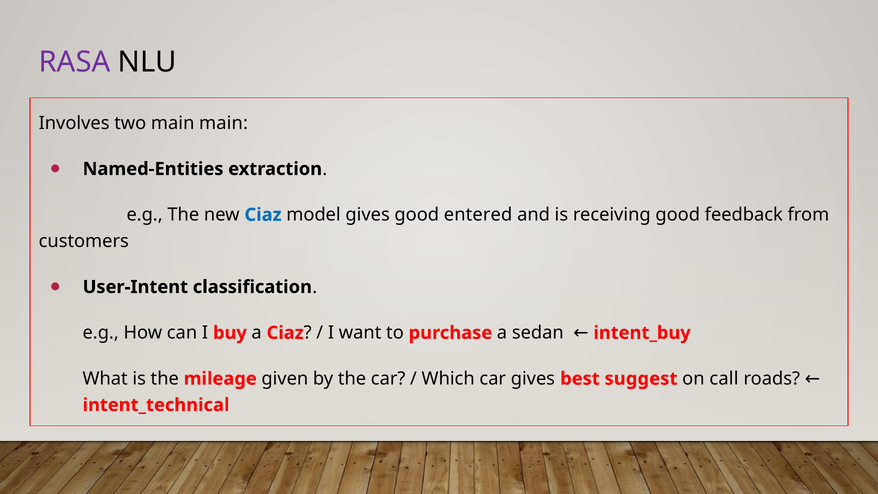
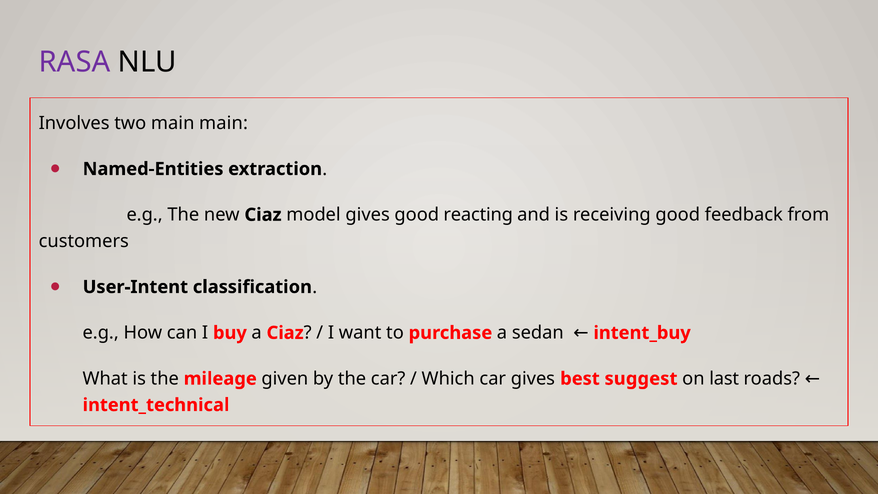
Ciaz at (263, 215) colour: blue -> black
entered: entered -> reacting
call: call -> last
